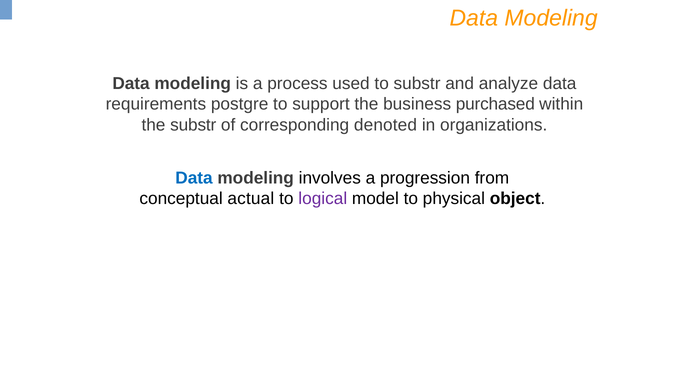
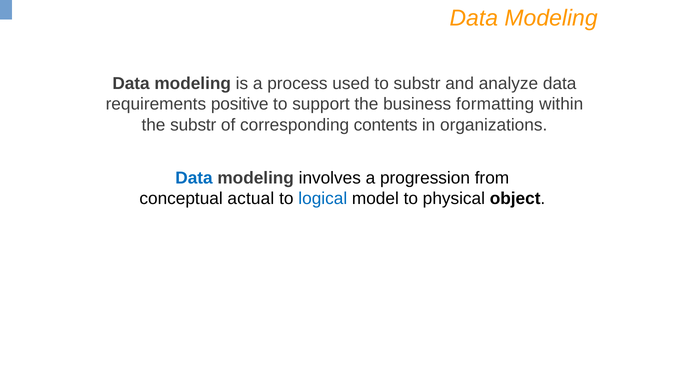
postgre: postgre -> positive
purchased: purchased -> formatting
denoted: denoted -> contents
logical colour: purple -> blue
